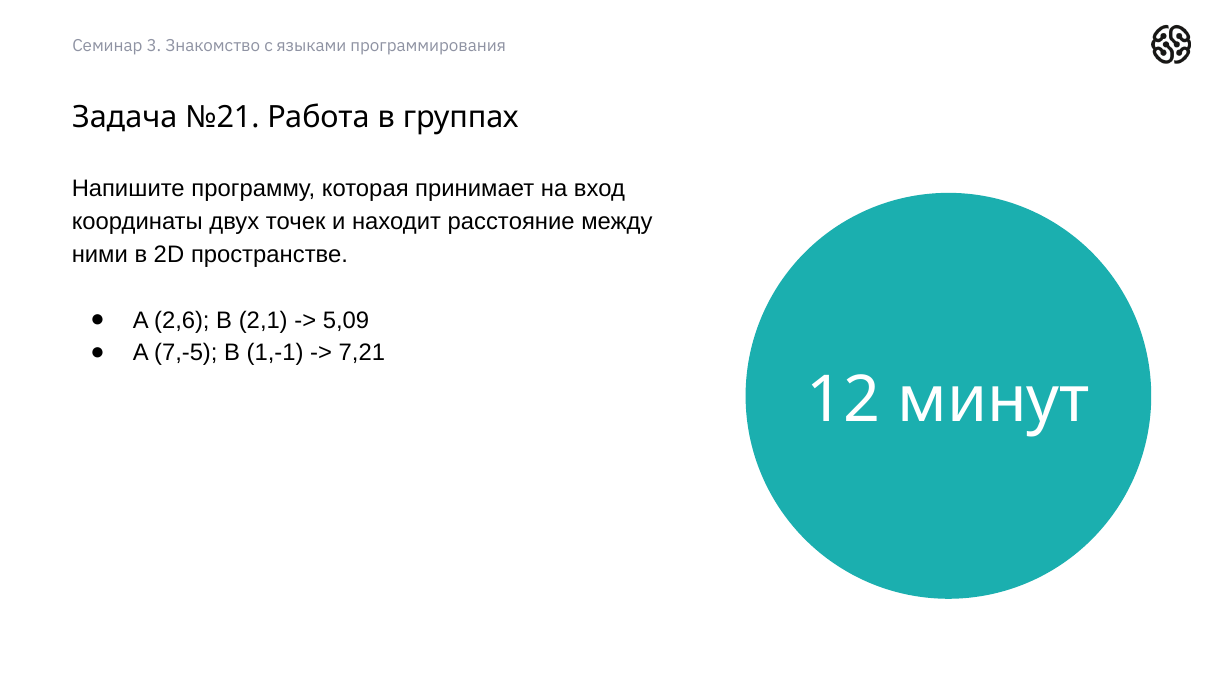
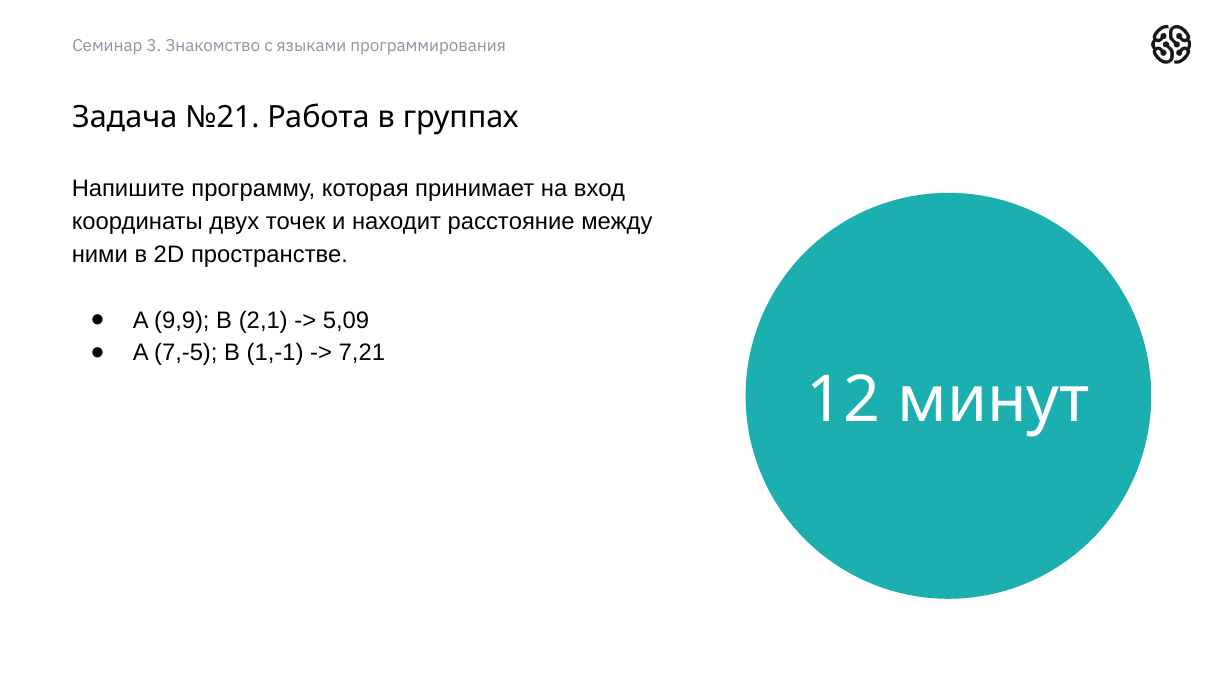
2,6: 2,6 -> 9,9
